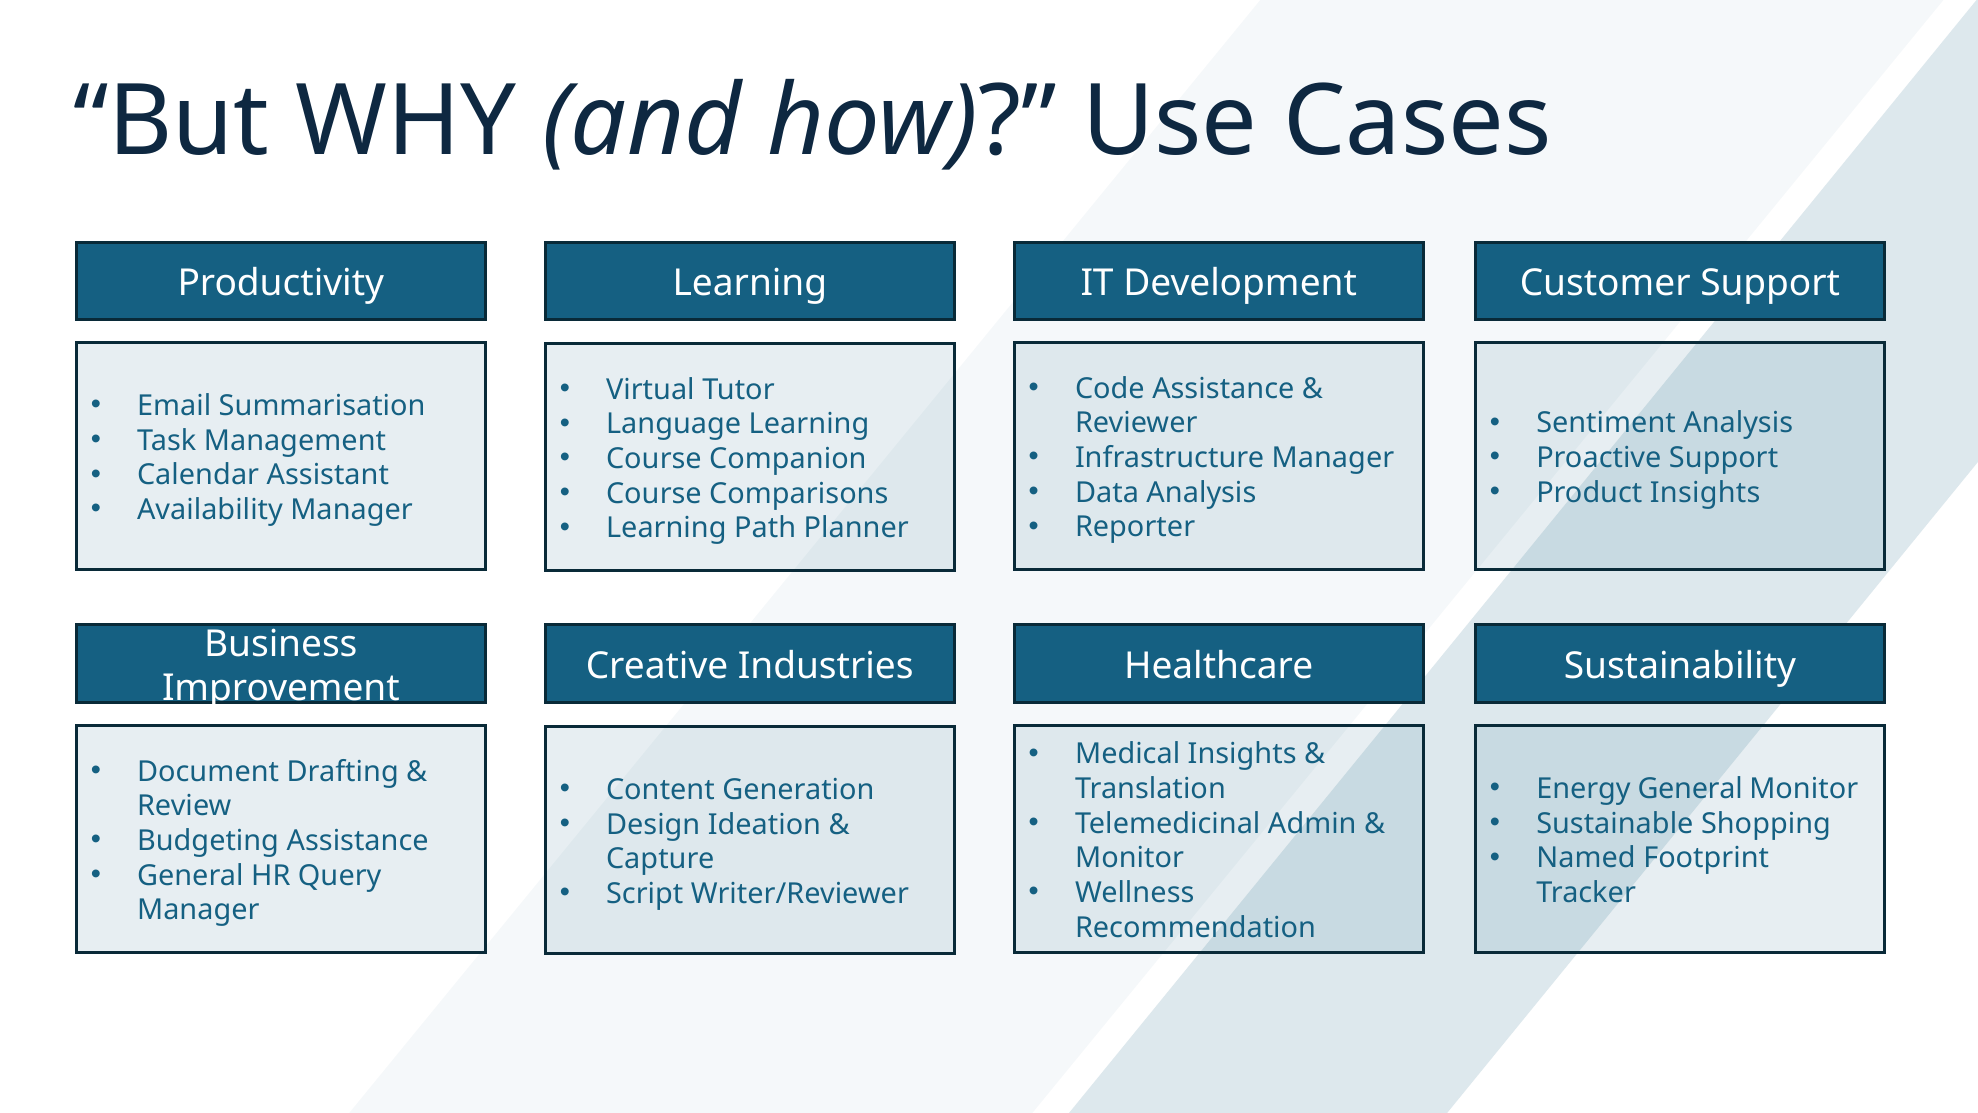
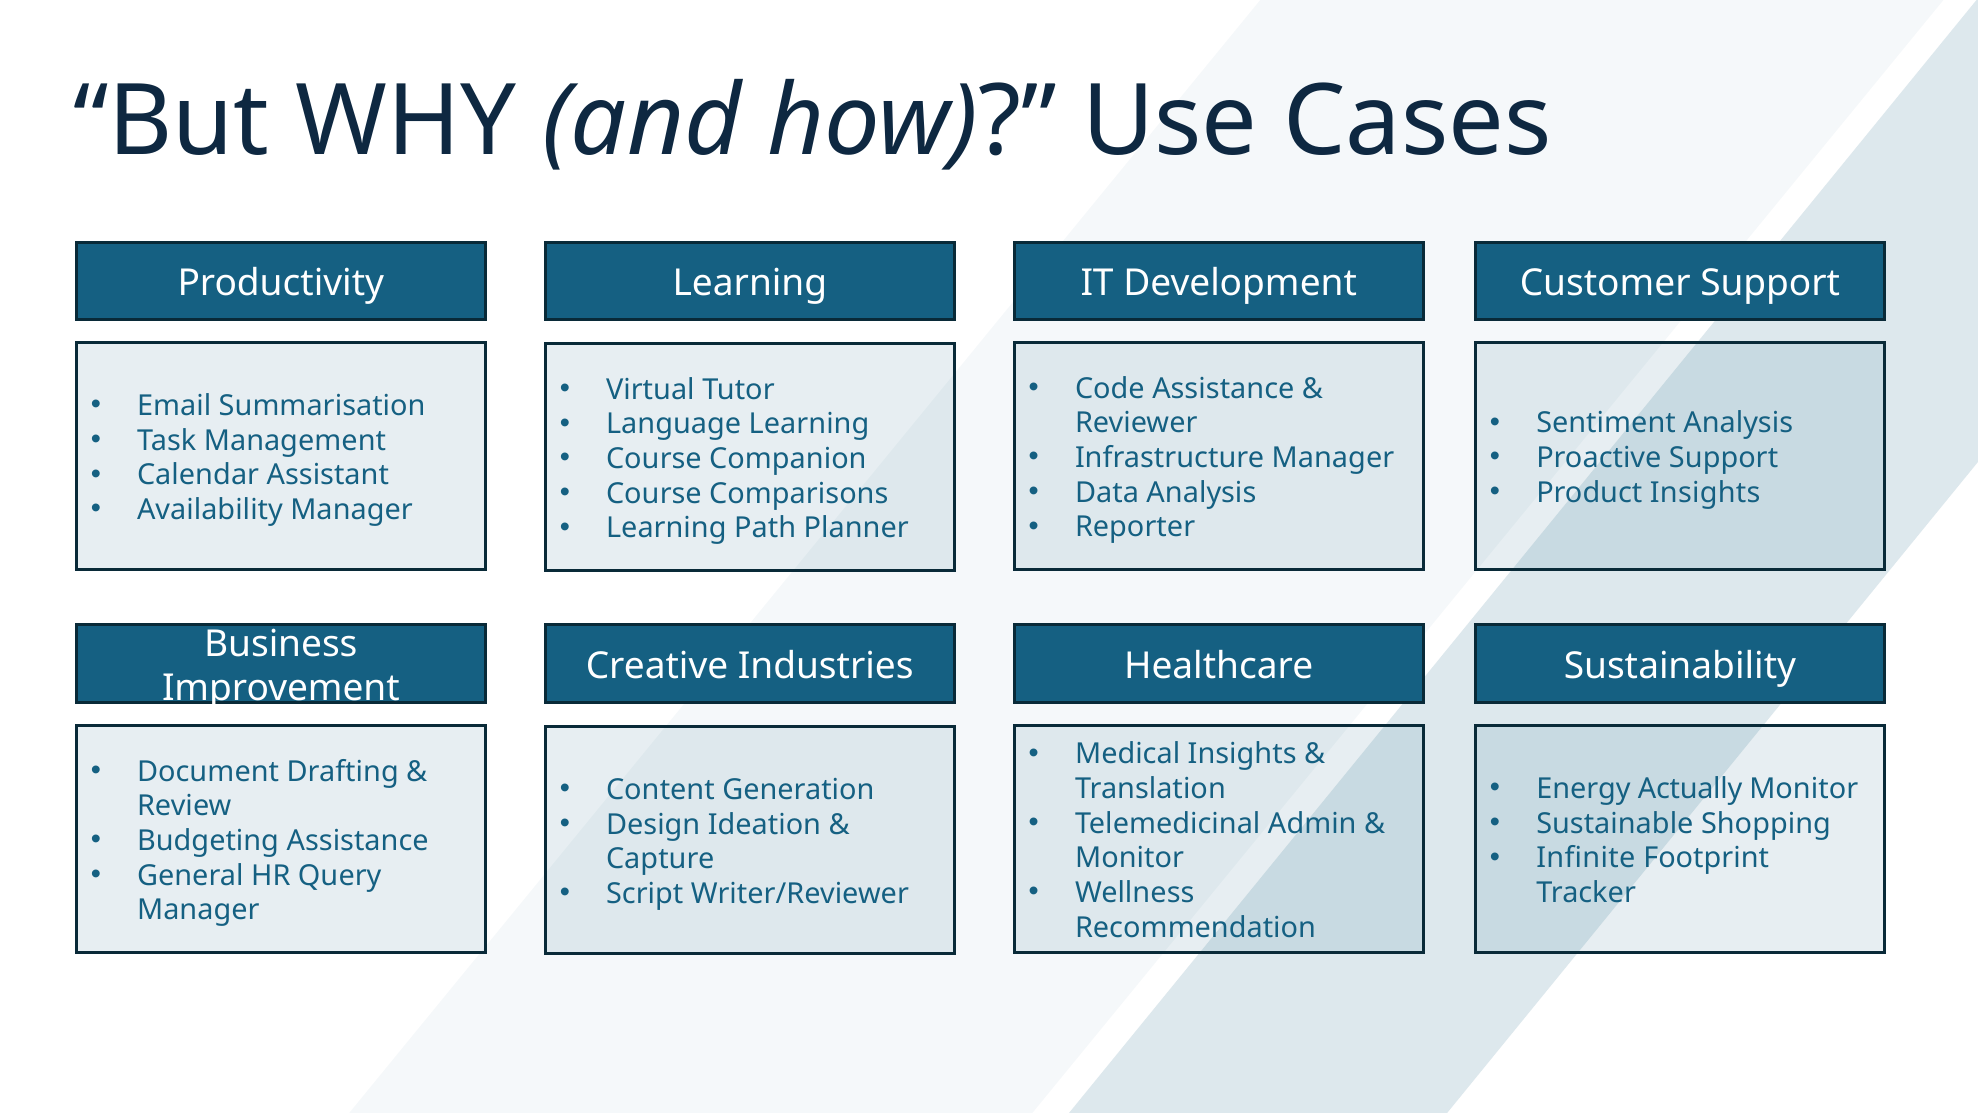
Energy General: General -> Actually
Named: Named -> Infinite
